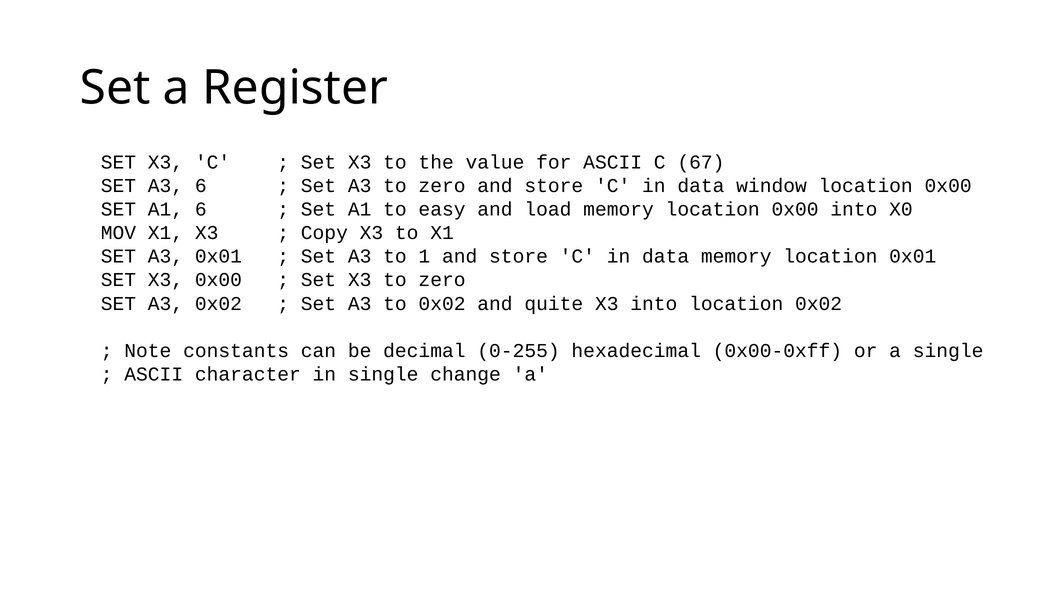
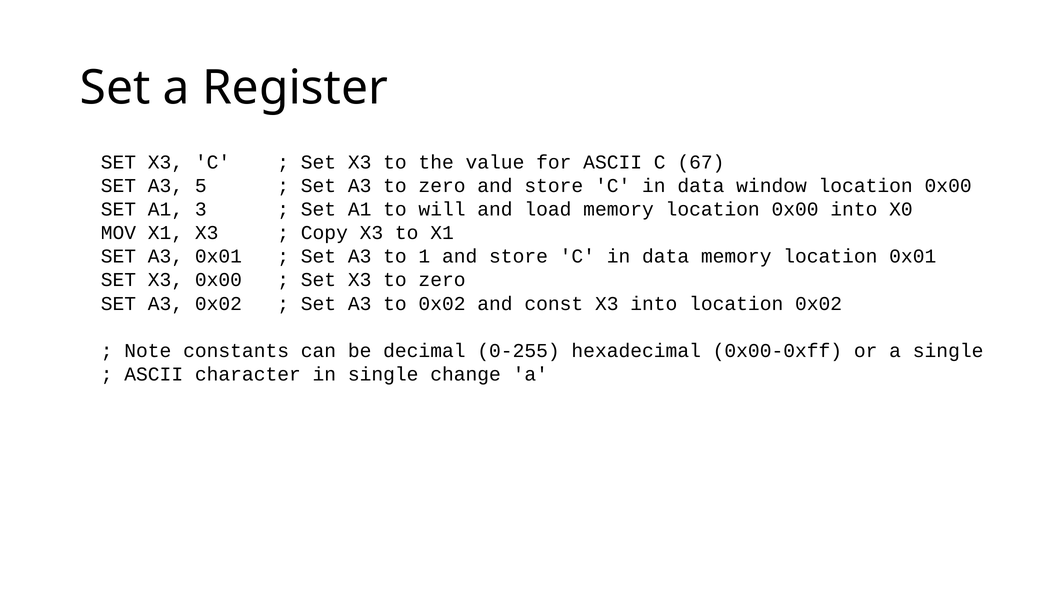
A3 6: 6 -> 5
A1 6: 6 -> 3
easy: easy -> will
quite: quite -> const
